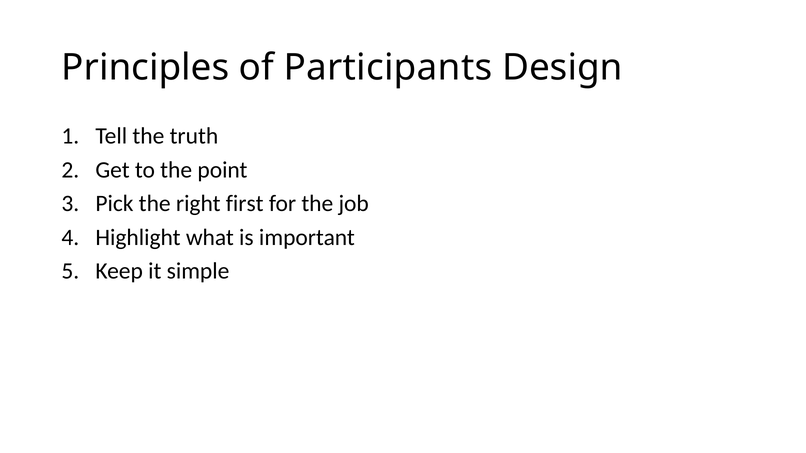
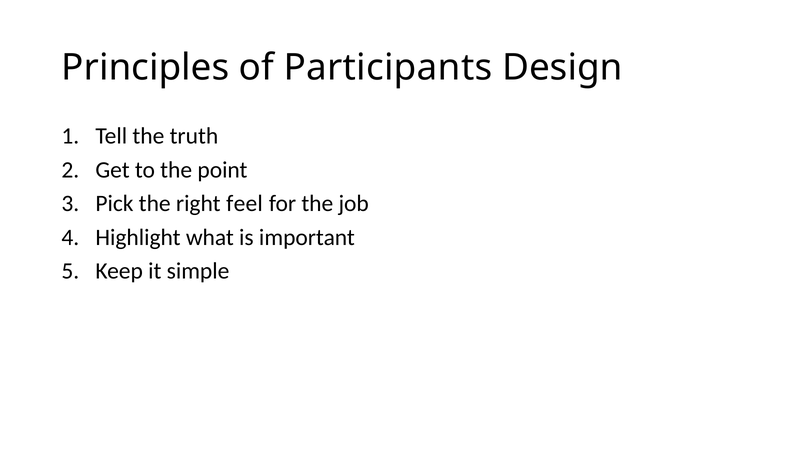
first: first -> feel
